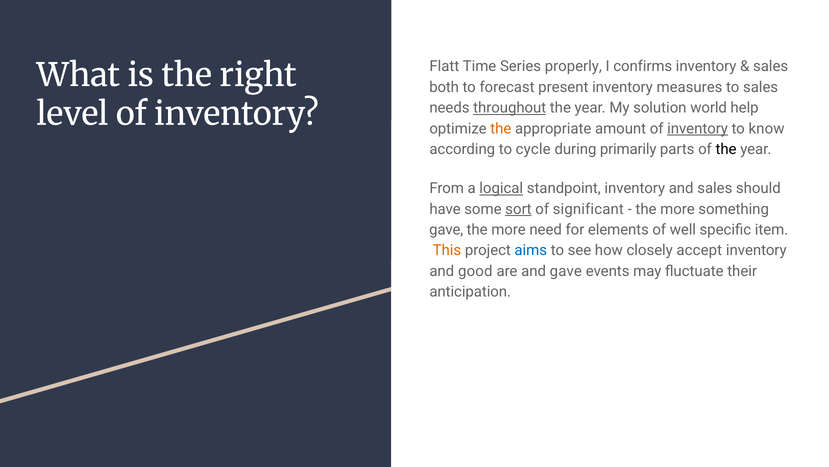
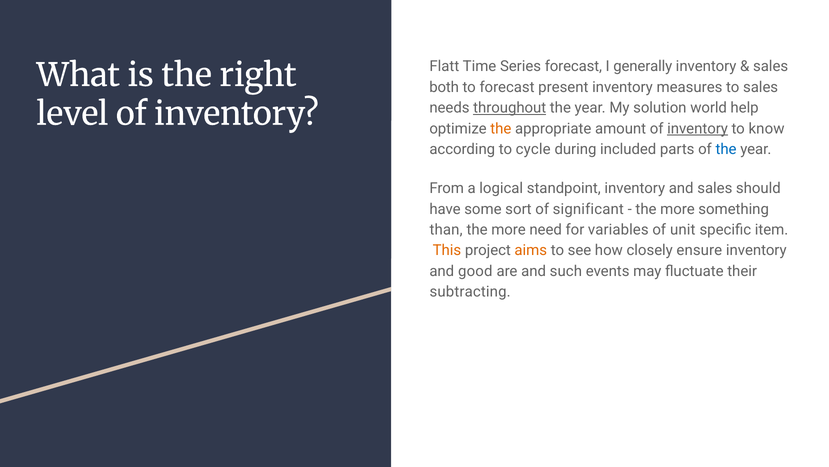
Series properly: properly -> forecast
confirms: confirms -> generally
primarily: primarily -> included
the at (726, 149) colour: black -> blue
logical underline: present -> none
sort underline: present -> none
gave at (446, 229): gave -> than
elements: elements -> variables
well: well -> unit
aims colour: blue -> orange
accept: accept -> ensure
and gave: gave -> such
anticipation: anticipation -> subtracting
